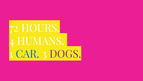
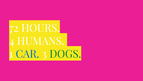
DOGS colour: purple -> green
